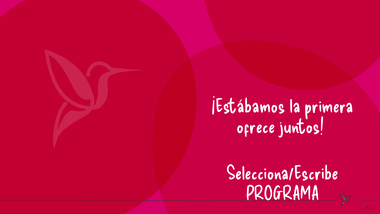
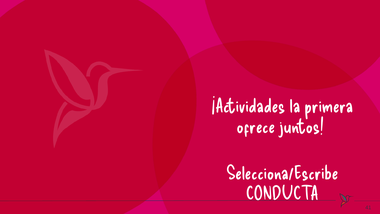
¡Estábamos: ¡Estábamos -> ¡Actividades
PROGRAMA: PROGRAMA -> CONDUCTA
